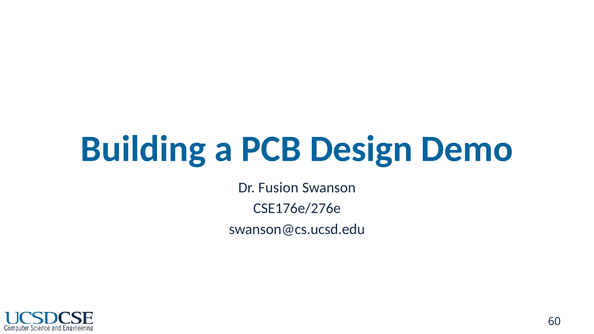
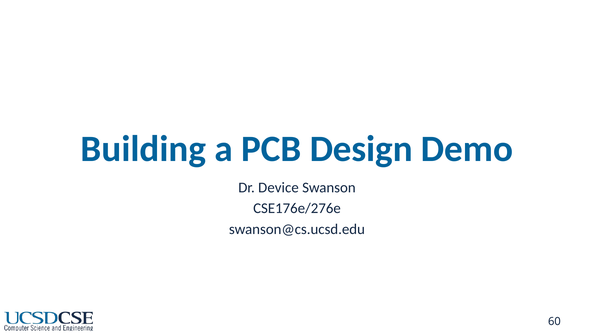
Fusion: Fusion -> Device
